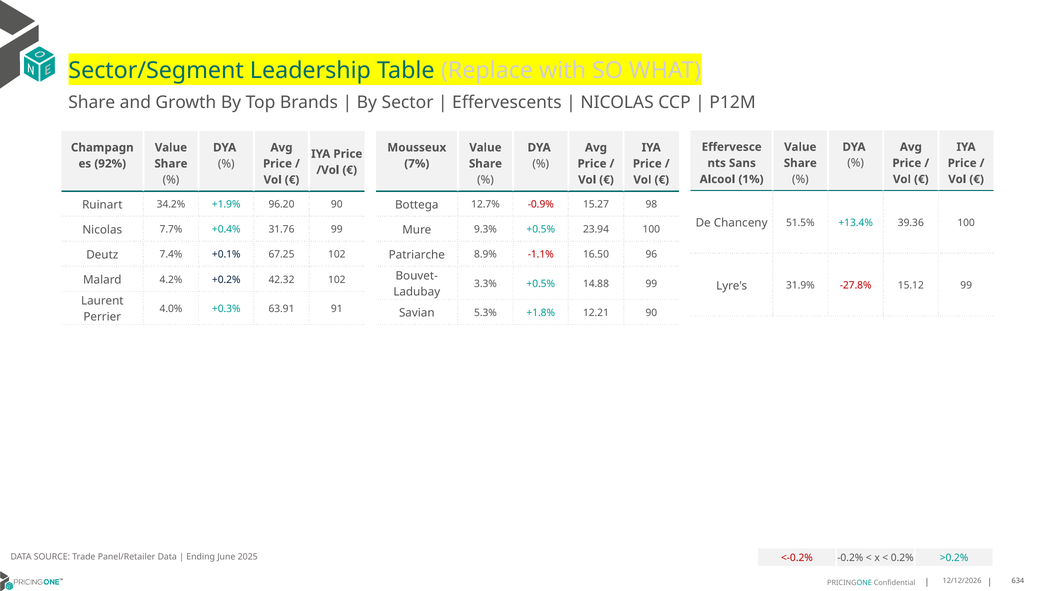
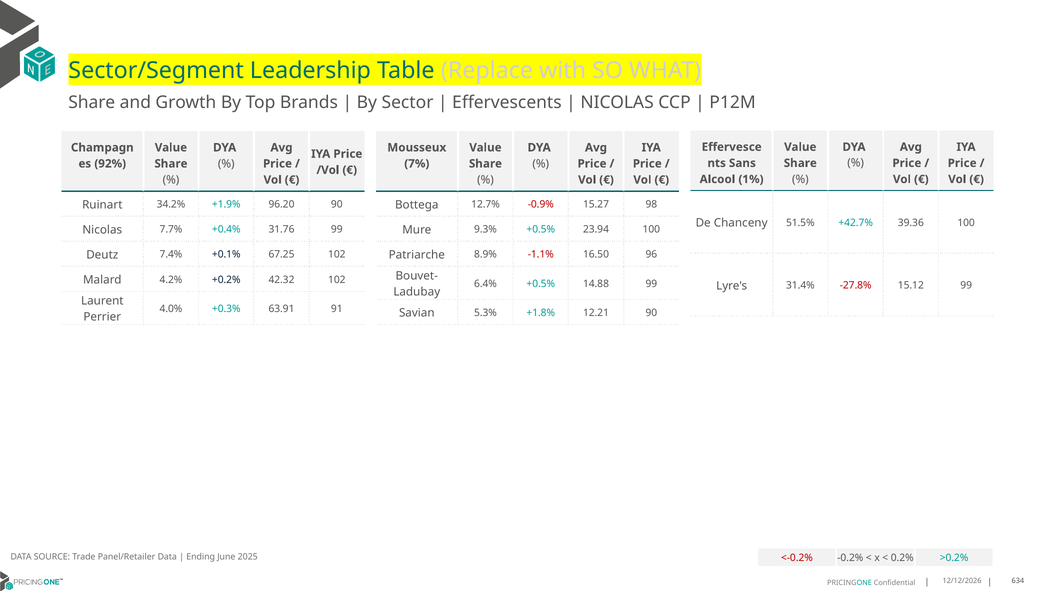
+13.4%: +13.4% -> +42.7%
3.3%: 3.3% -> 6.4%
31.9%: 31.9% -> 31.4%
